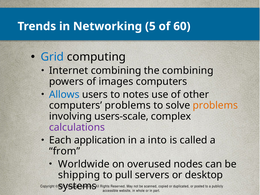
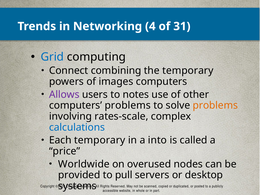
5: 5 -> 4
60: 60 -> 31
Internet: Internet -> Connect
the combining: combining -> temporary
Allows colour: blue -> purple
users-scale: users-scale -> rates-scale
calculations colour: purple -> blue
Each application: application -> temporary
from: from -> price
shipping: shipping -> provided
